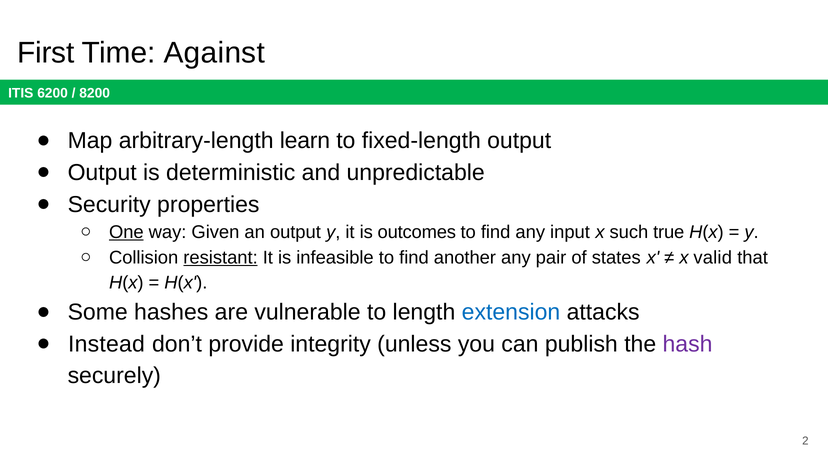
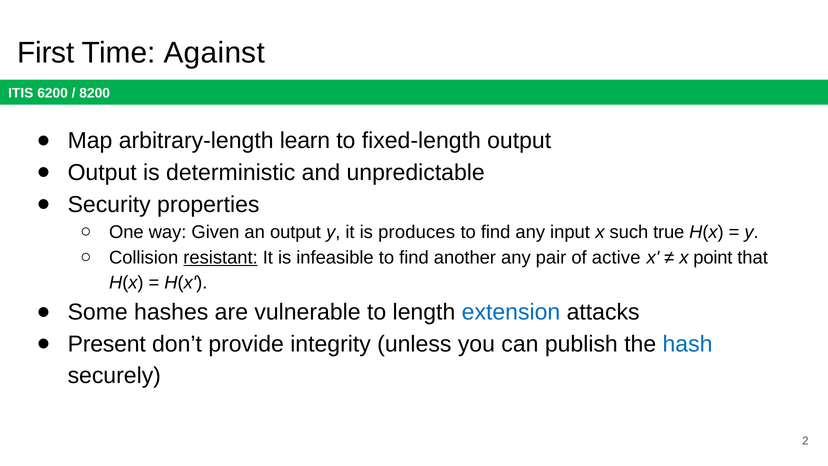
One underline: present -> none
outcomes: outcomes -> produces
states: states -> active
valid: valid -> point
Instead: Instead -> Present
hash colour: purple -> blue
